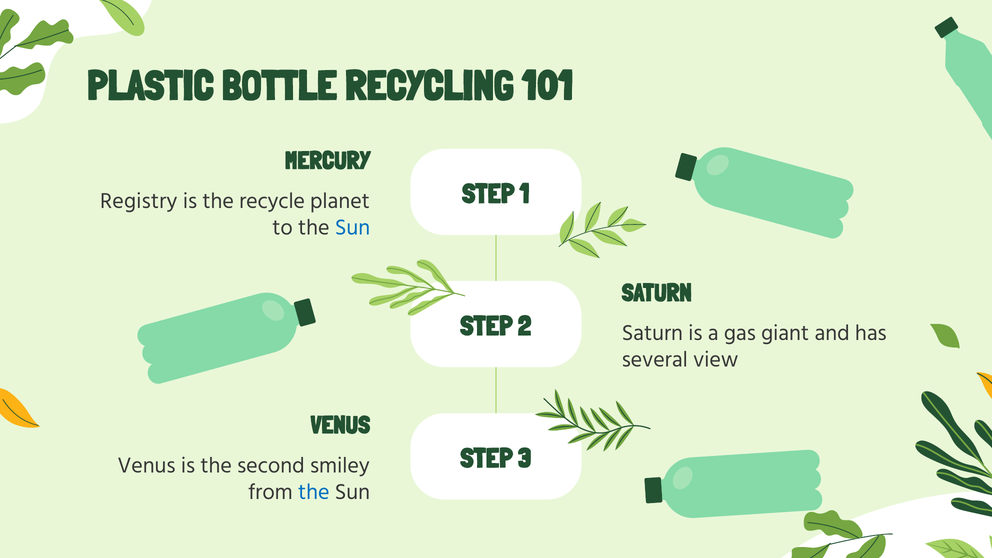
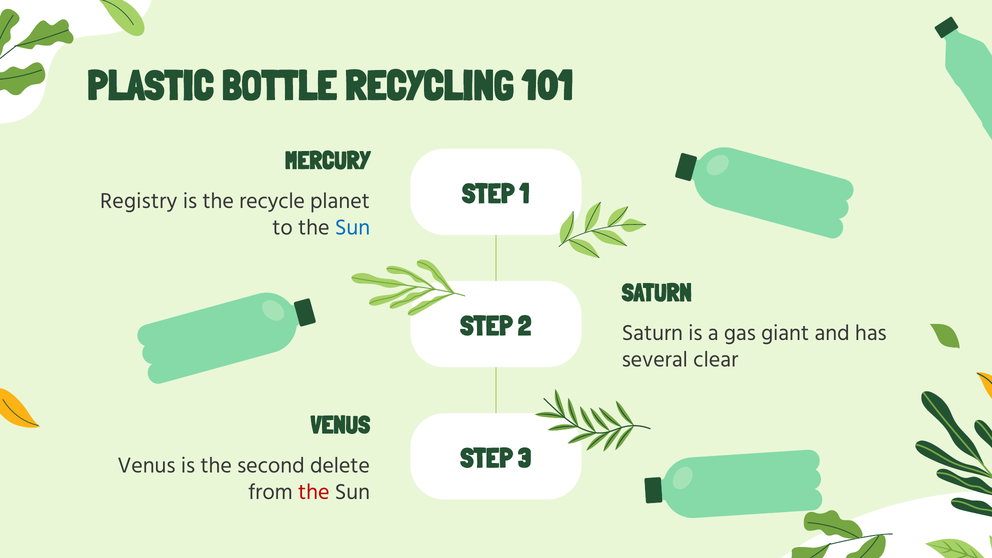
view: view -> clear
smiley: smiley -> delete
the at (314, 492) colour: blue -> red
